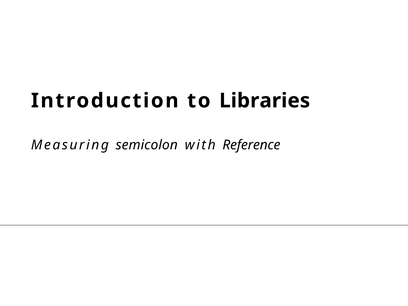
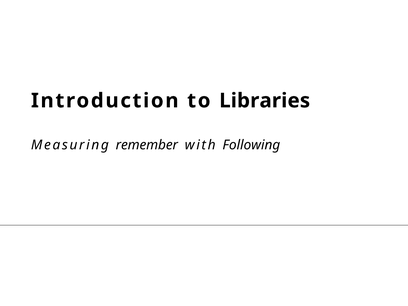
semicolon: semicolon -> remember
Reference: Reference -> Following
